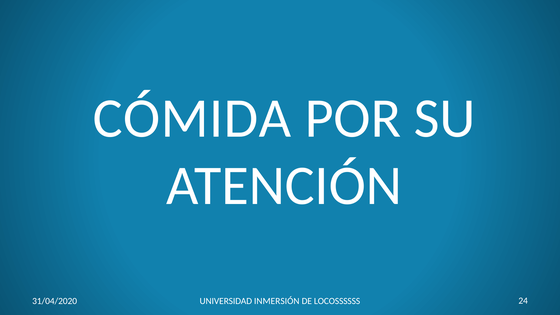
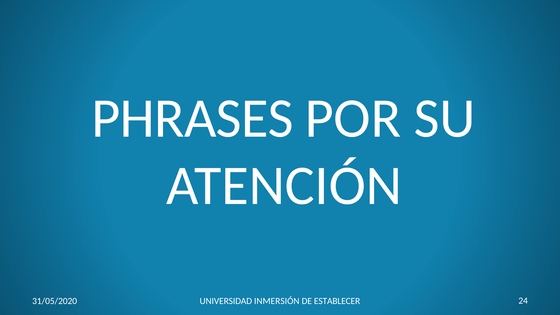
CÓMIDA: CÓMIDA -> PHRASES
31/04/2020: 31/04/2020 -> 31/05/2020
LOCOSSSSSS: LOCOSSSSSS -> ESTABLECER
